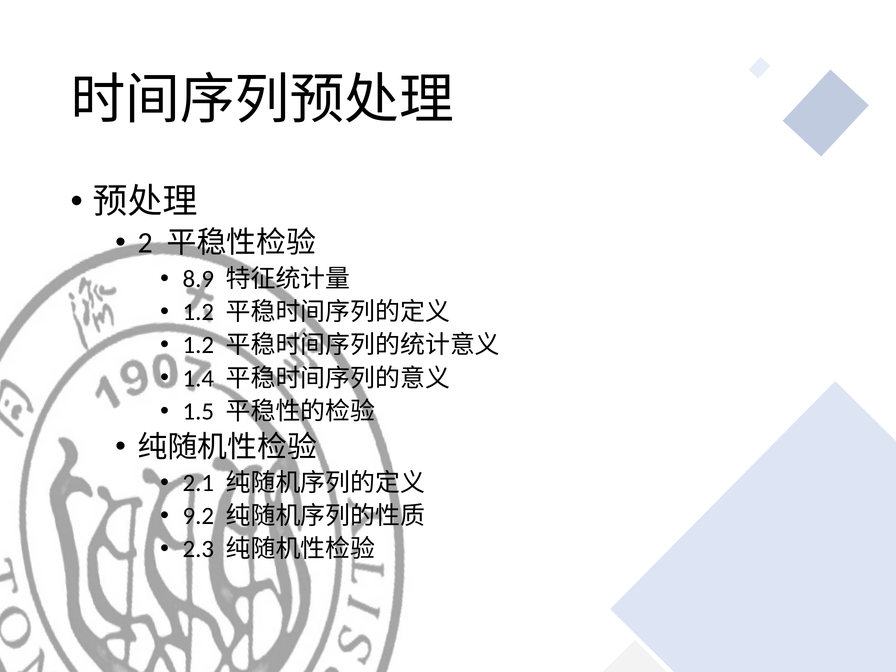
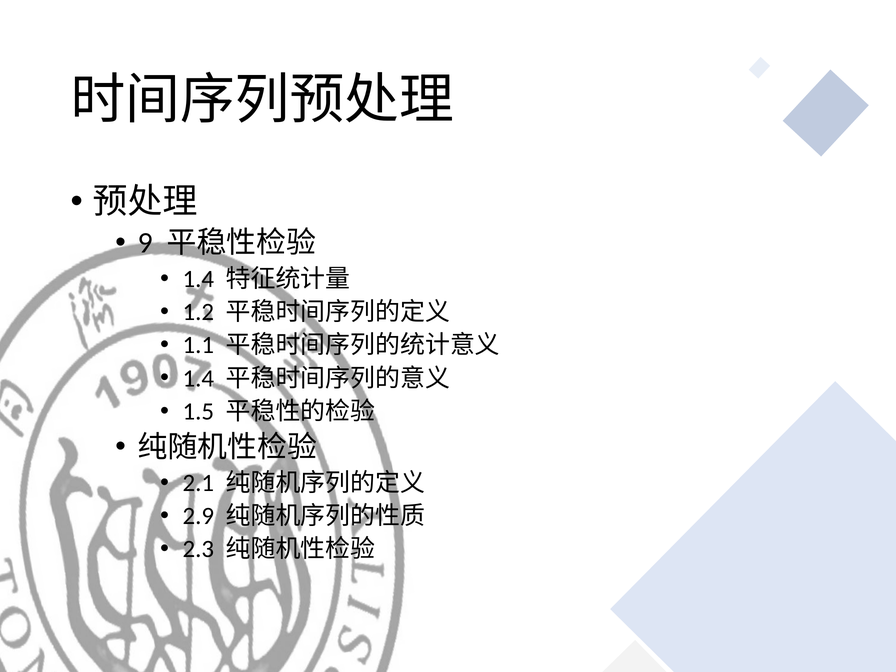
2: 2 -> 9
8.9 at (198, 279): 8.9 -> 1.4
1.2 at (198, 345): 1.2 -> 1.1
9.2: 9.2 -> 2.9
